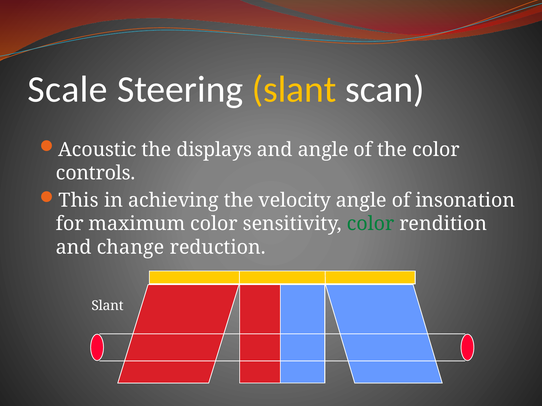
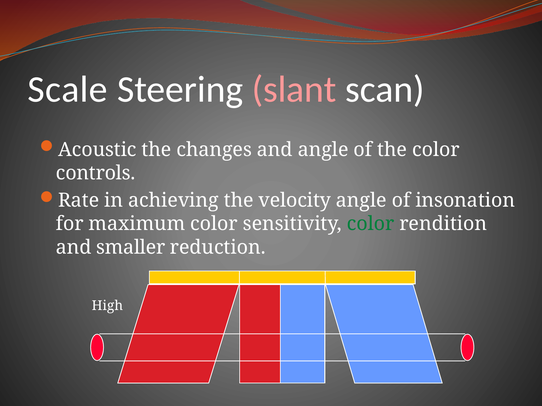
slant at (294, 90) colour: yellow -> pink
displays: displays -> changes
This: This -> Rate
change: change -> smaller
Slant at (108, 306): Slant -> High
